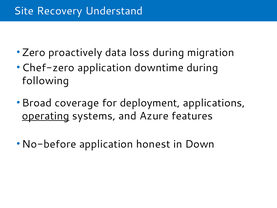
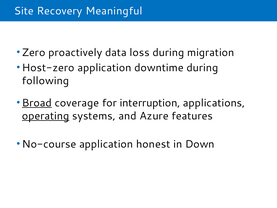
Understand: Understand -> Meaningful
Chef-zero: Chef-zero -> Host-zero
Broad underline: none -> present
deployment: deployment -> interruption
No-before: No-before -> No-course
